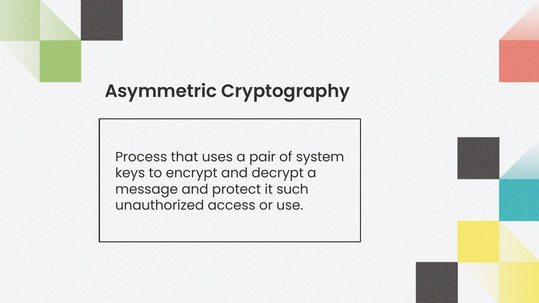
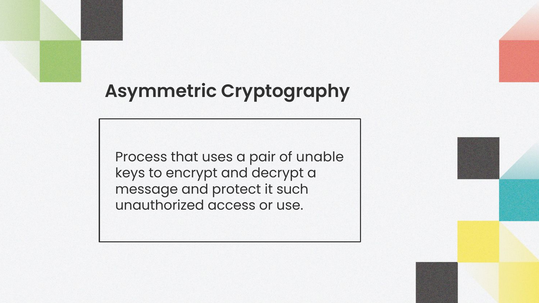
system: system -> unable
